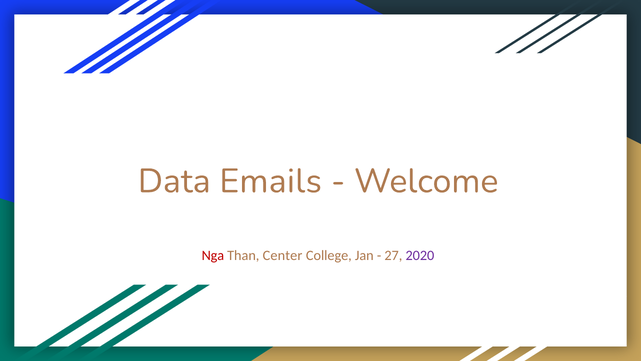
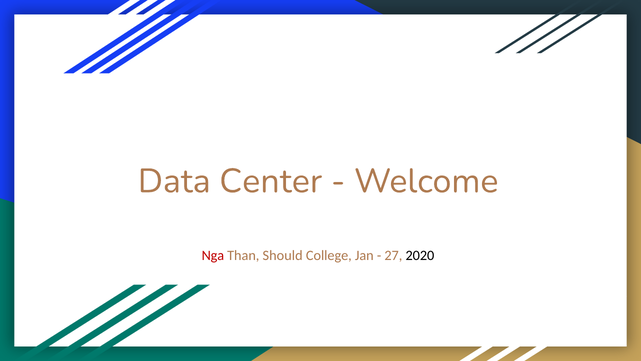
Emails: Emails -> Center
Center: Center -> Should
2020 colour: purple -> black
